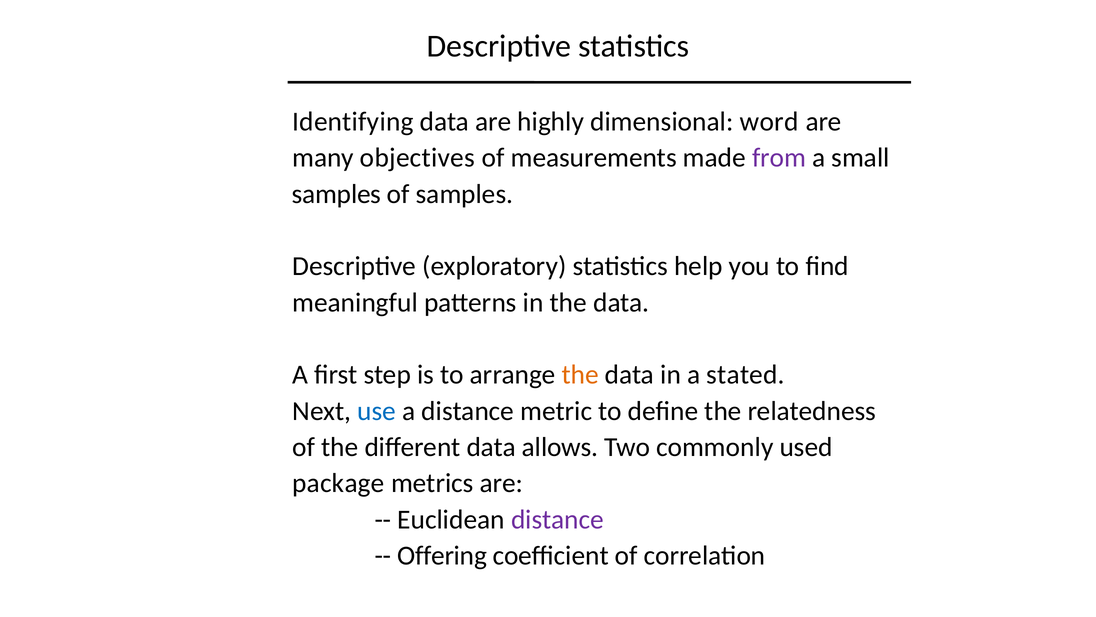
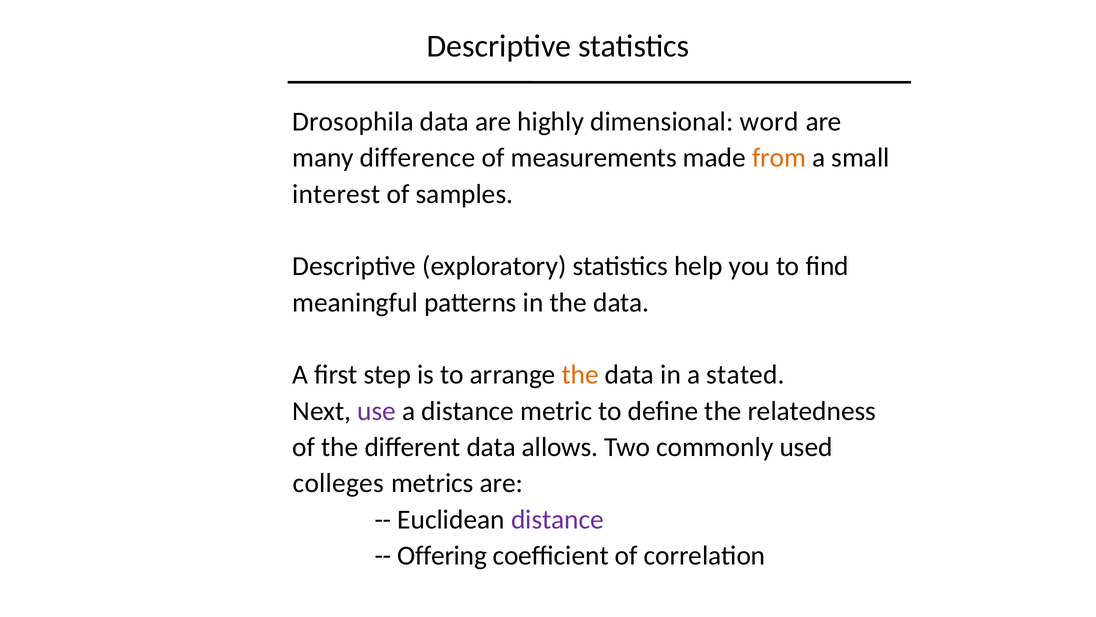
Identifying: Identifying -> Drosophila
objectives: objectives -> difference
from colour: purple -> orange
samples at (337, 194): samples -> interest
use colour: blue -> purple
package: package -> colleges
